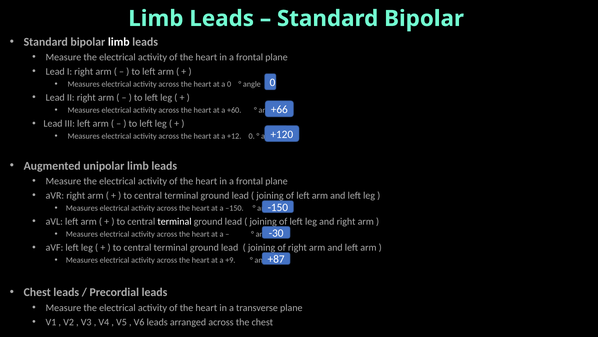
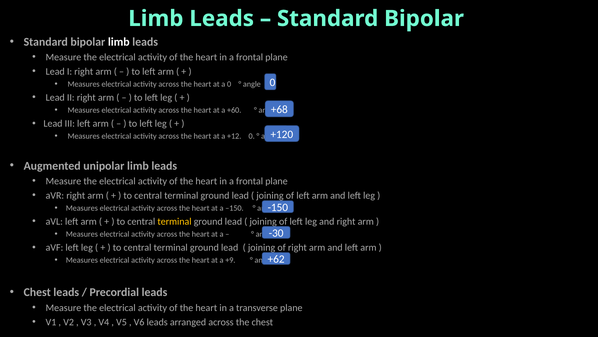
+66: +66 -> +68
terminal at (175, 221) colour: white -> yellow
+87: +87 -> +62
